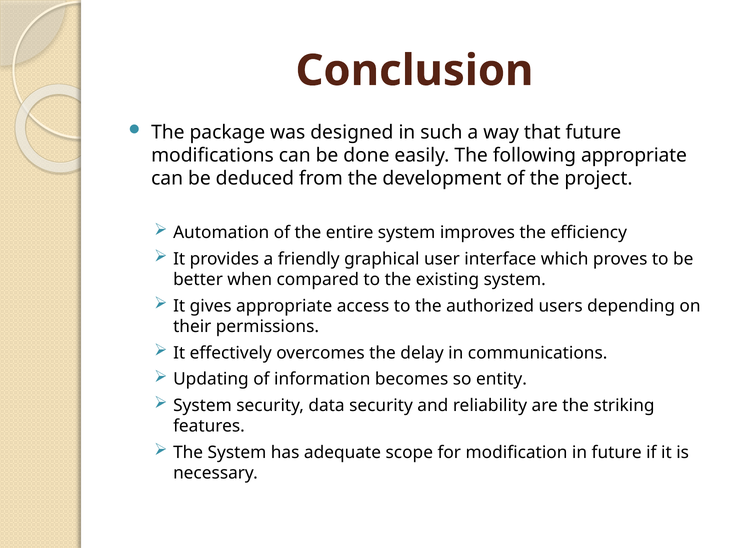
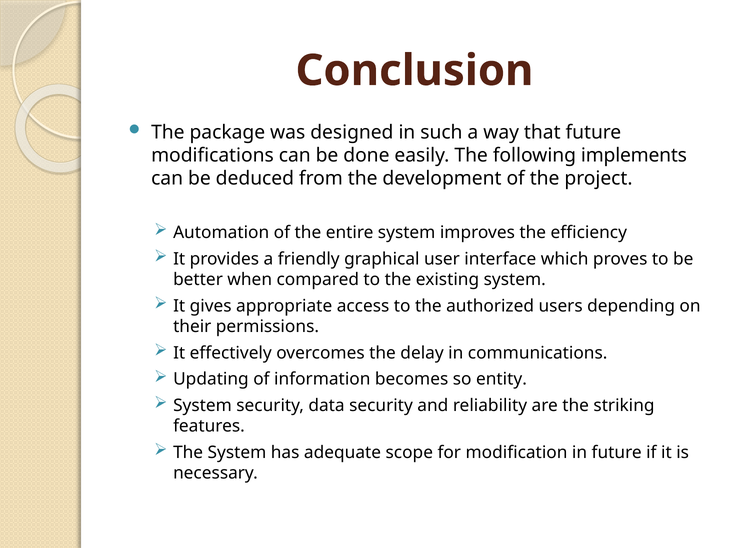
following appropriate: appropriate -> implements
